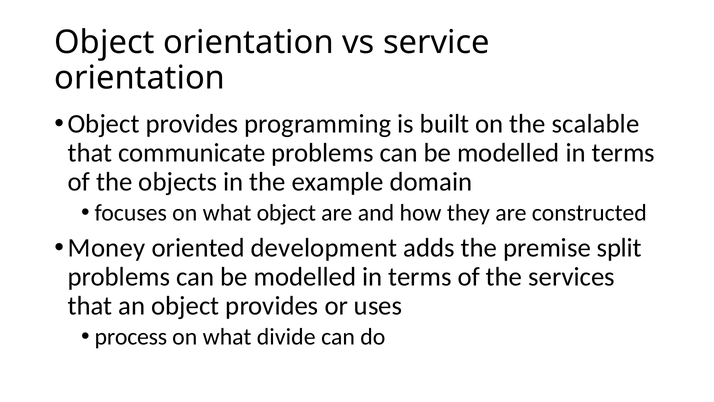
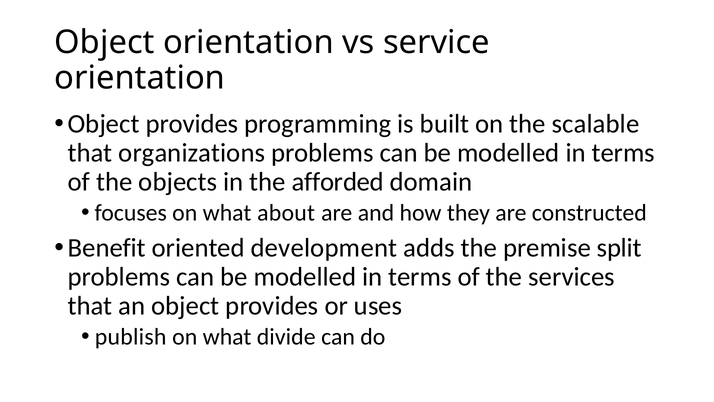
communicate: communicate -> organizations
example: example -> afforded
what object: object -> about
Money: Money -> Benefit
process: process -> publish
